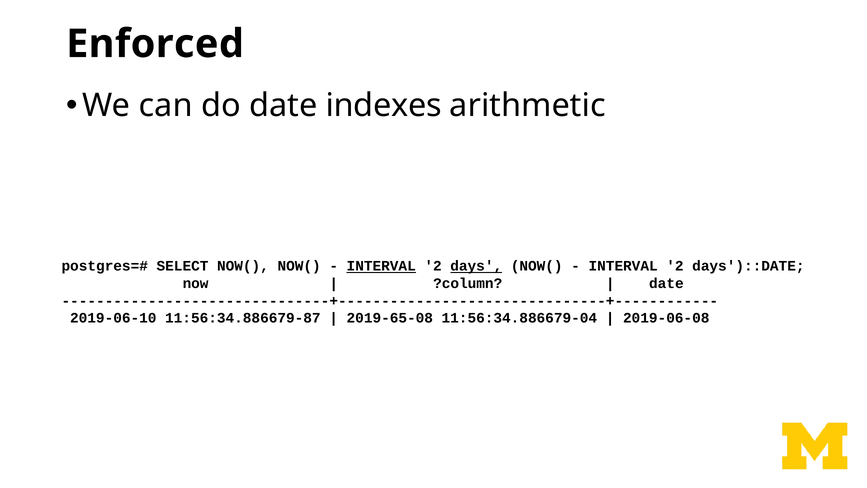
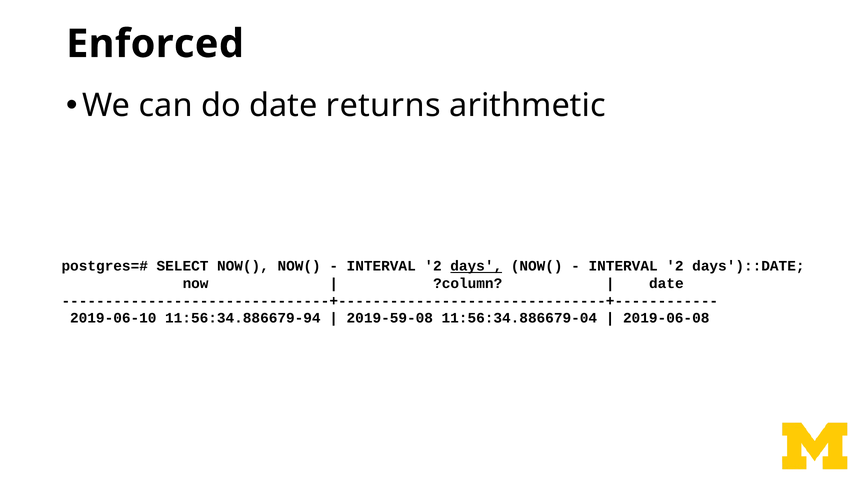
indexes: indexes -> returns
INTERVAL at (381, 266) underline: present -> none
11:56:34.886679-87: 11:56:34.886679-87 -> 11:56:34.886679-94
2019-65-08: 2019-65-08 -> 2019-59-08
